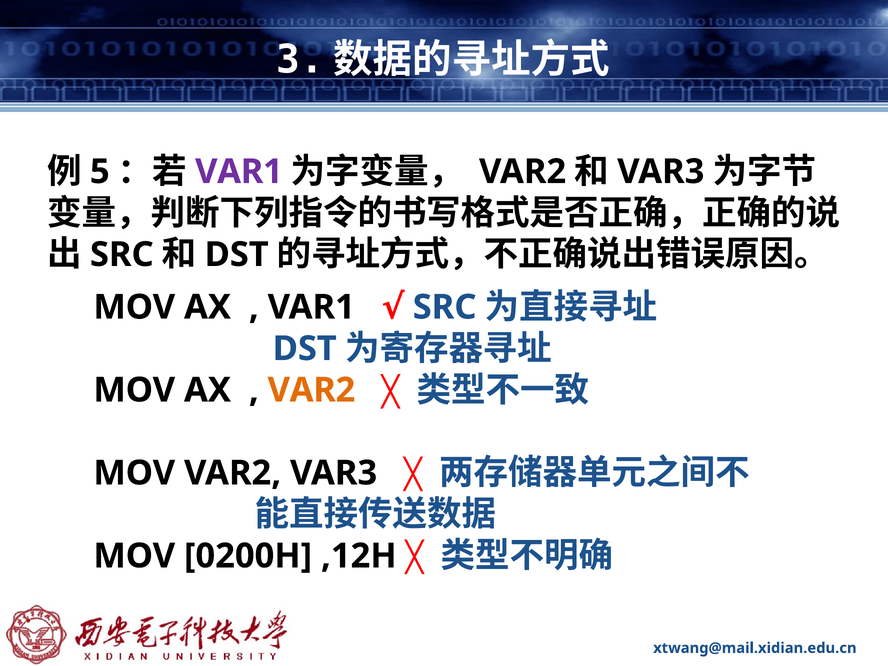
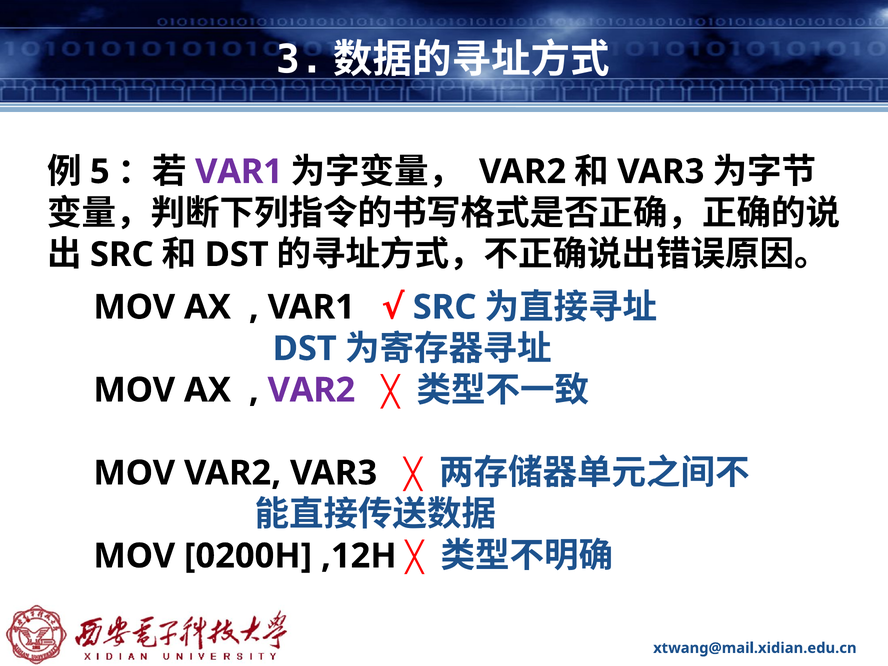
VAR2 at (311, 390) colour: orange -> purple
